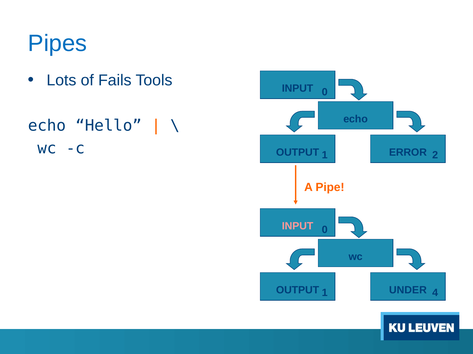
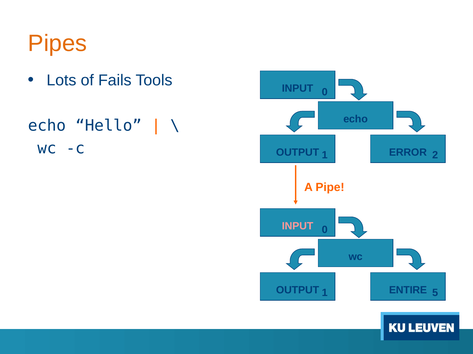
Pipes colour: blue -> orange
UNDER: UNDER -> ENTIRE
4: 4 -> 5
